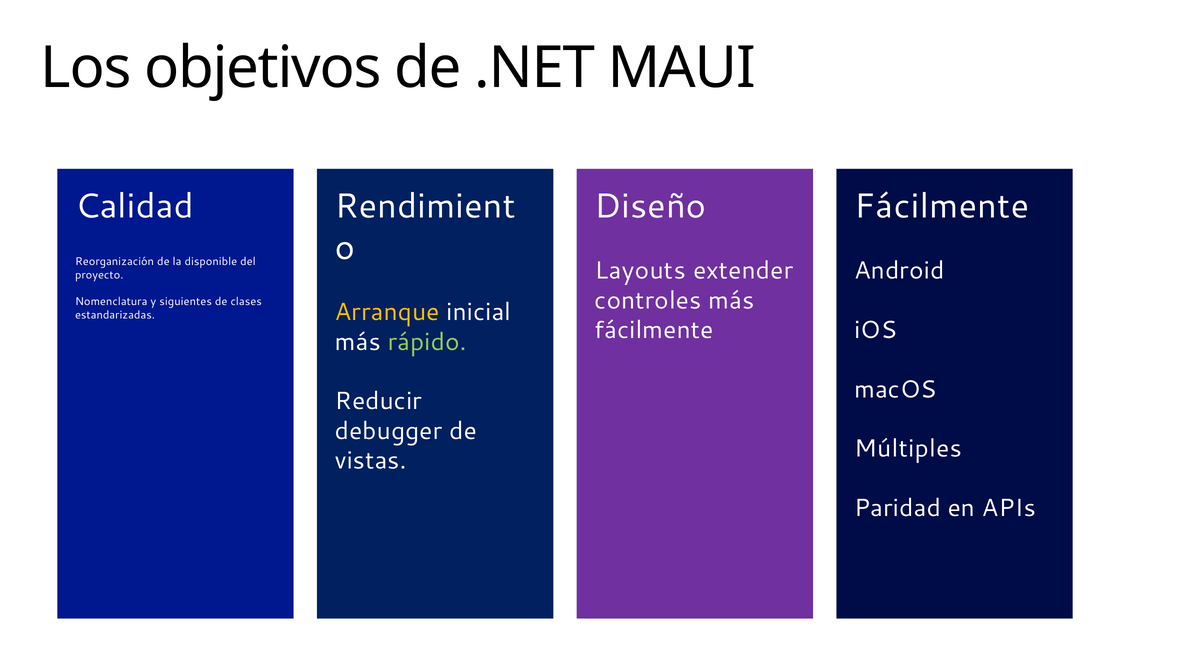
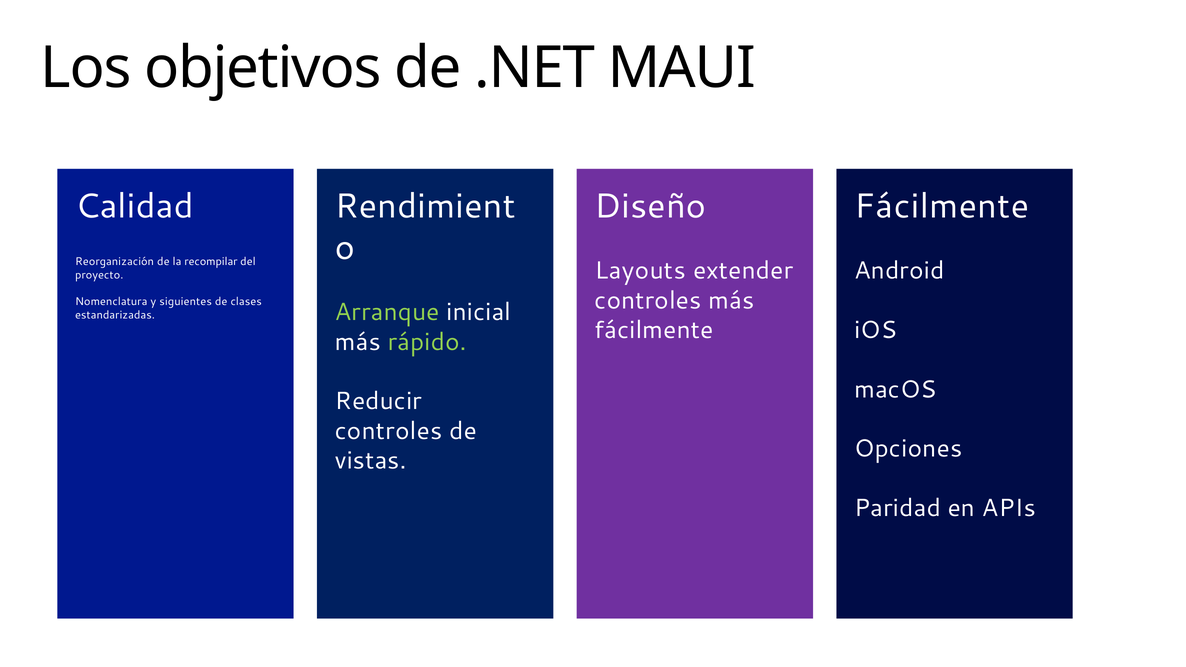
disponible: disponible -> recompilar
Arranque colour: yellow -> light green
debugger at (389, 431): debugger -> controles
Múltiples: Múltiples -> Opciones
